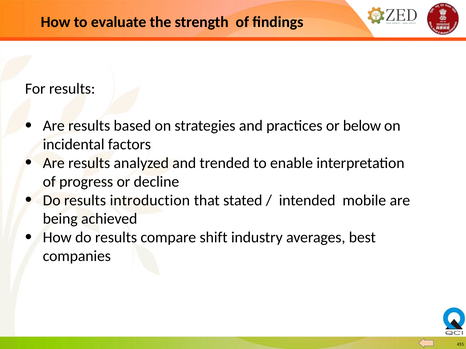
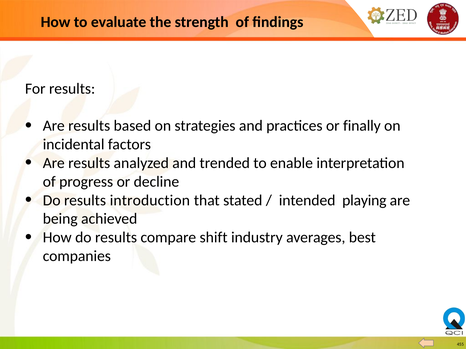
below: below -> finally
mobile: mobile -> playing
